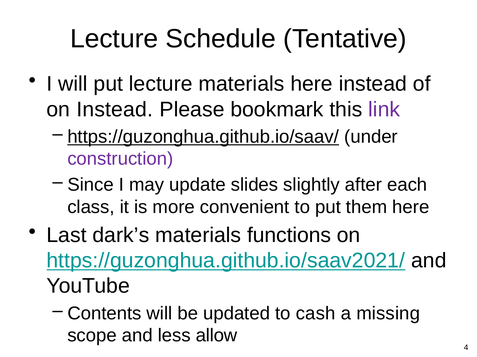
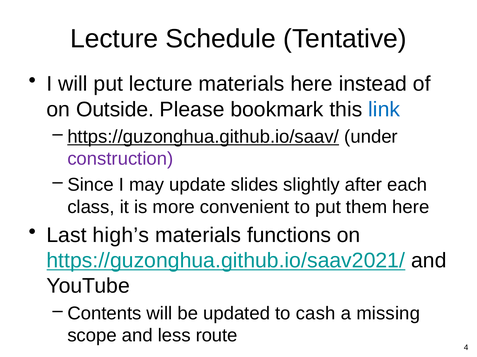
on Instead: Instead -> Outside
link colour: purple -> blue
dark’s: dark’s -> high’s
allow: allow -> route
